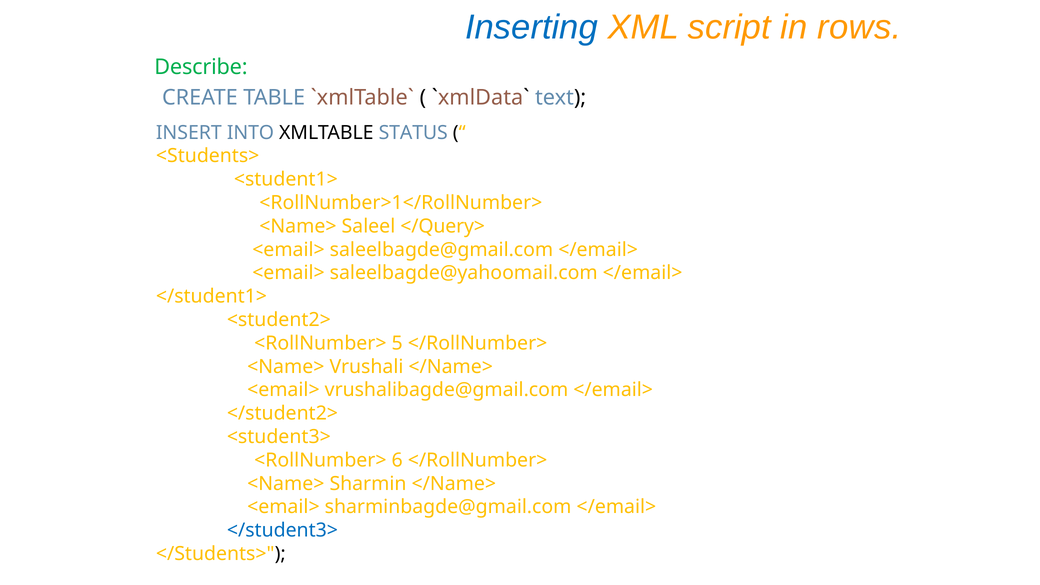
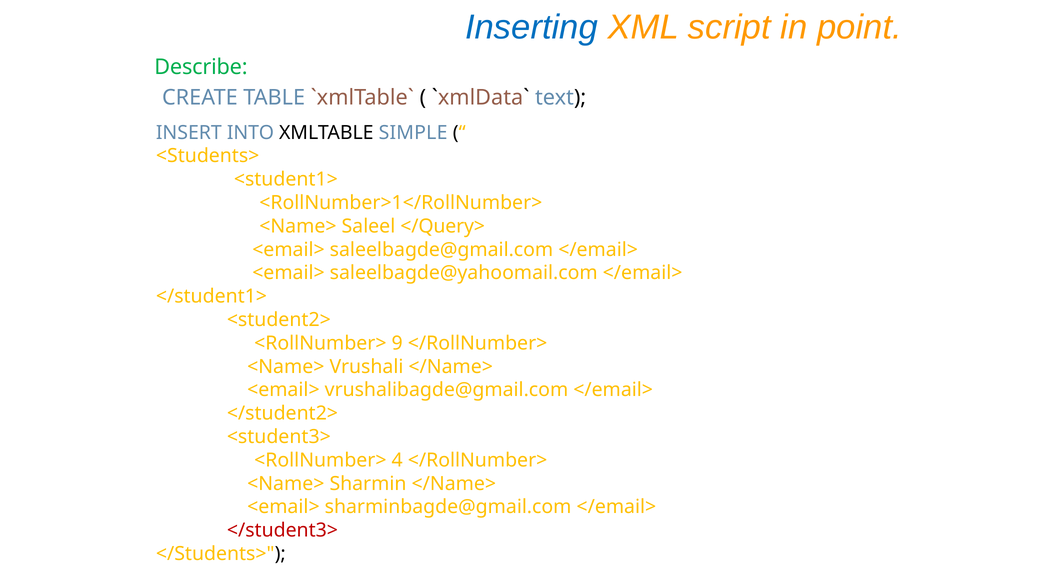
rows: rows -> point
STATUS: STATUS -> SIMPLE
5: 5 -> 9
6: 6 -> 4
</student3> colour: blue -> red
